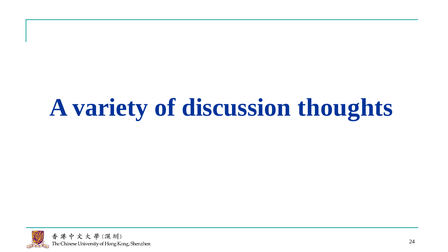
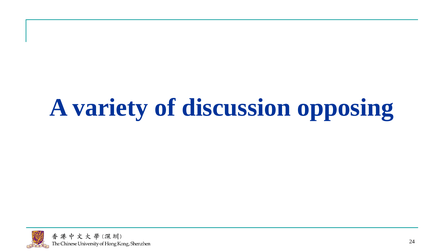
thoughts: thoughts -> opposing
